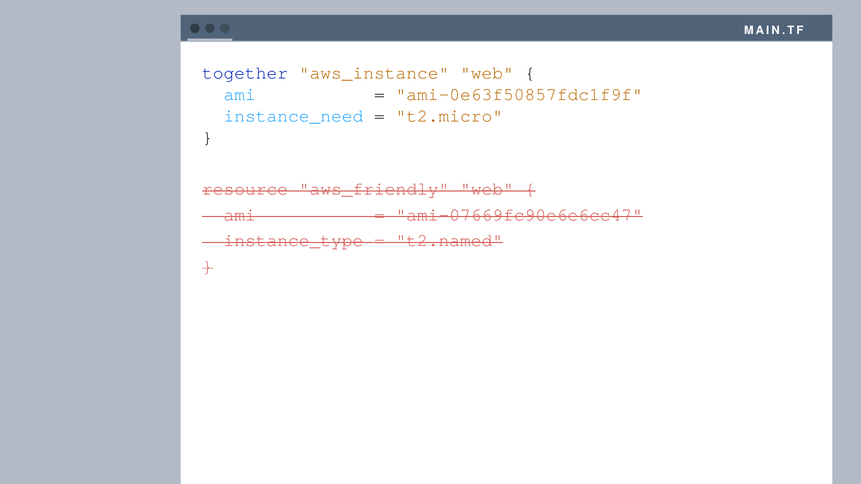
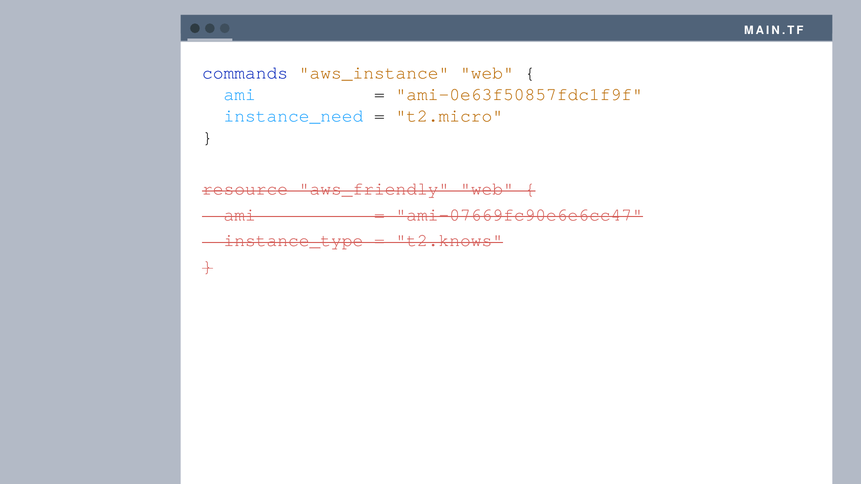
together: together -> commands
t2.named: t2.named -> t2.knows
